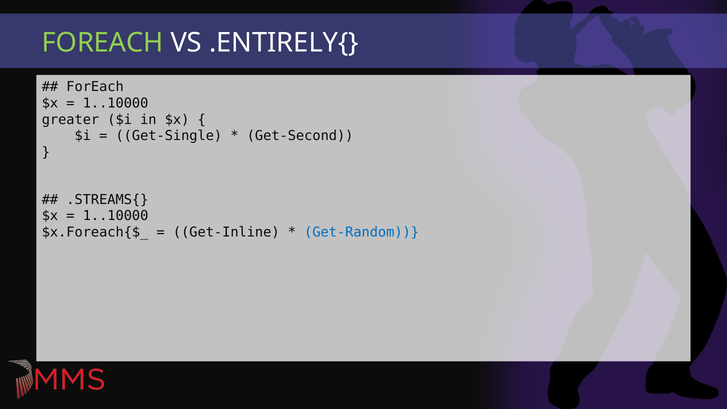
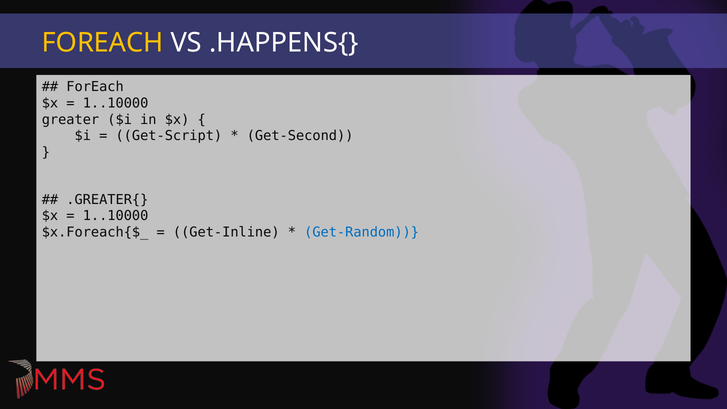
FOREACH at (103, 43) colour: light green -> yellow
.ENTIRELY{: .ENTIRELY{ -> .HAPPENS{
Get-Single: Get-Single -> Get-Script
.STREAMS{: .STREAMS{ -> .GREATER{
